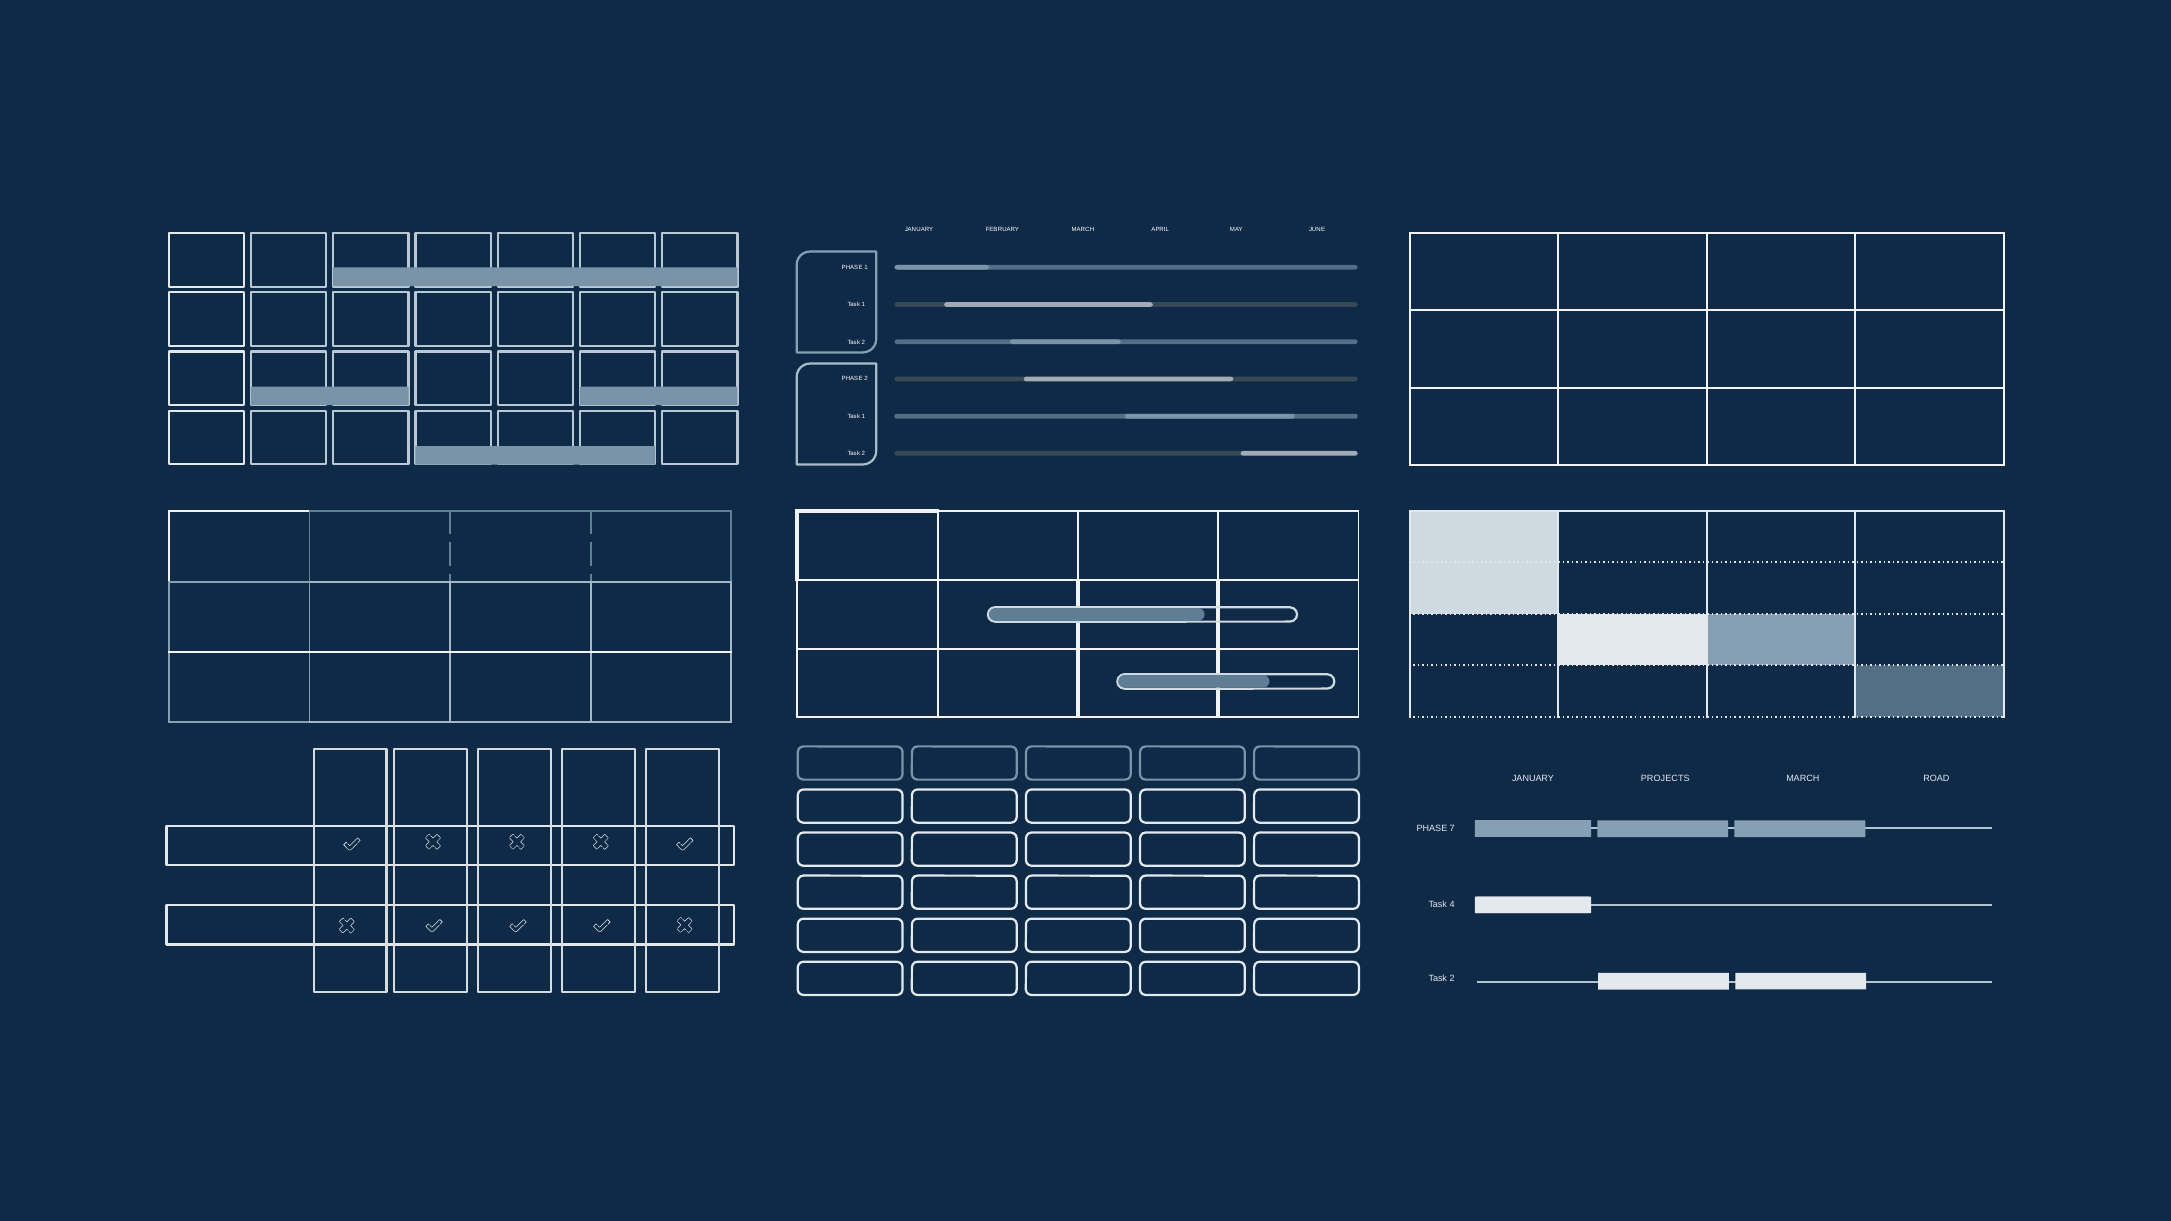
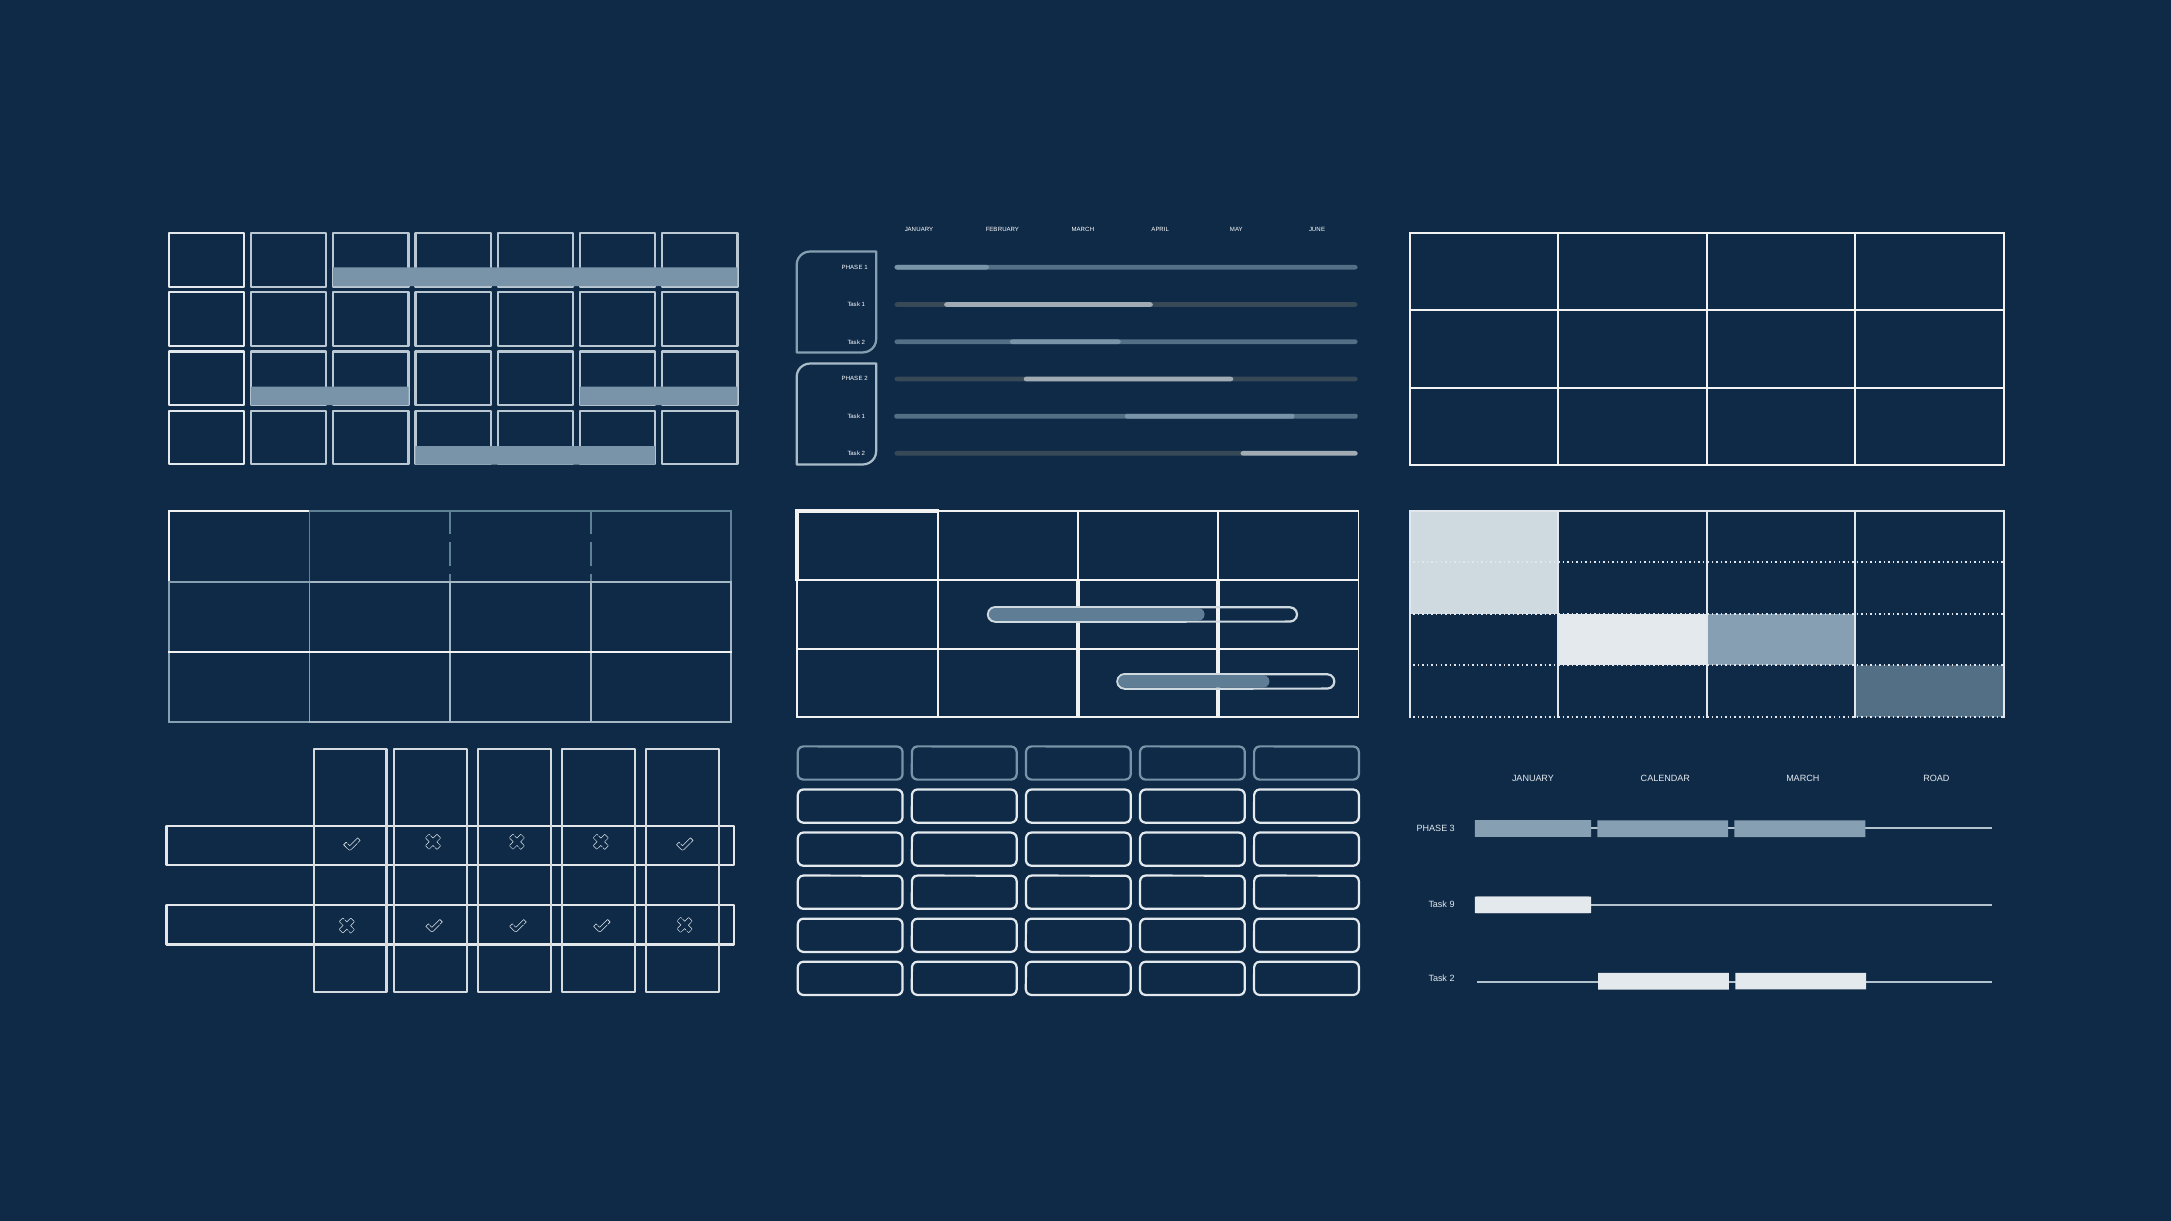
PROJECTS: PROJECTS -> CALENDAR
7: 7 -> 3
4: 4 -> 9
